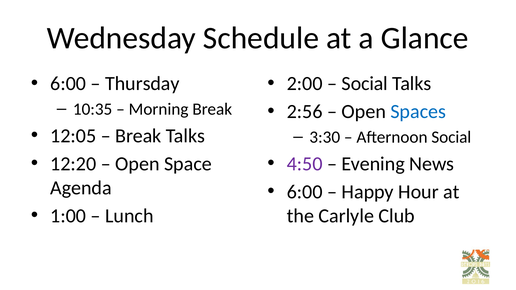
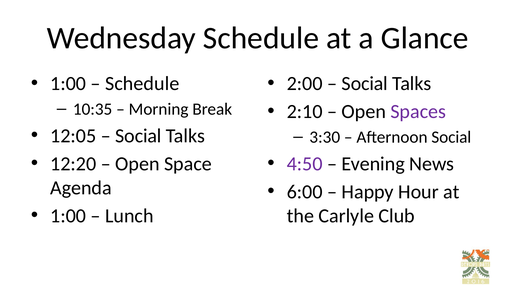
6:00 at (68, 84): 6:00 -> 1:00
Thursday at (142, 84): Thursday -> Schedule
2:56: 2:56 -> 2:10
Spaces colour: blue -> purple
Break at (138, 136): Break -> Social
